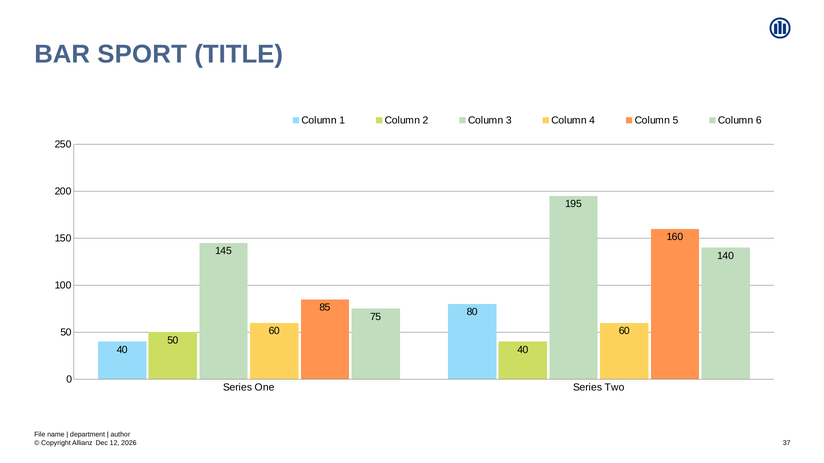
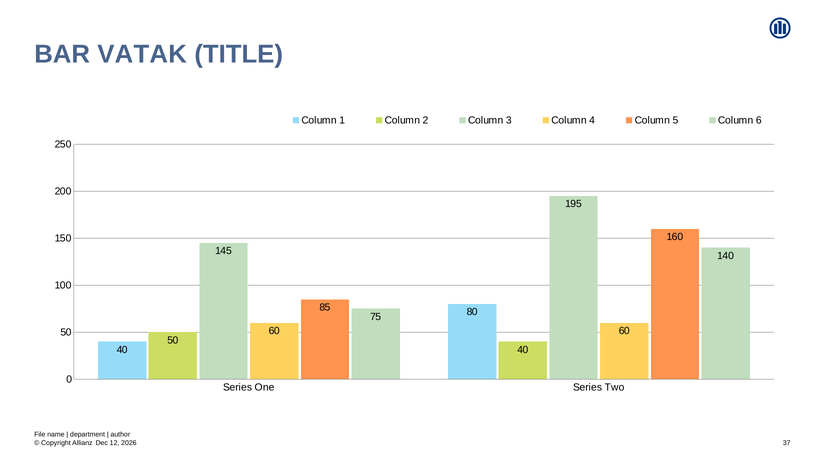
SPORT: SPORT -> VATAK
